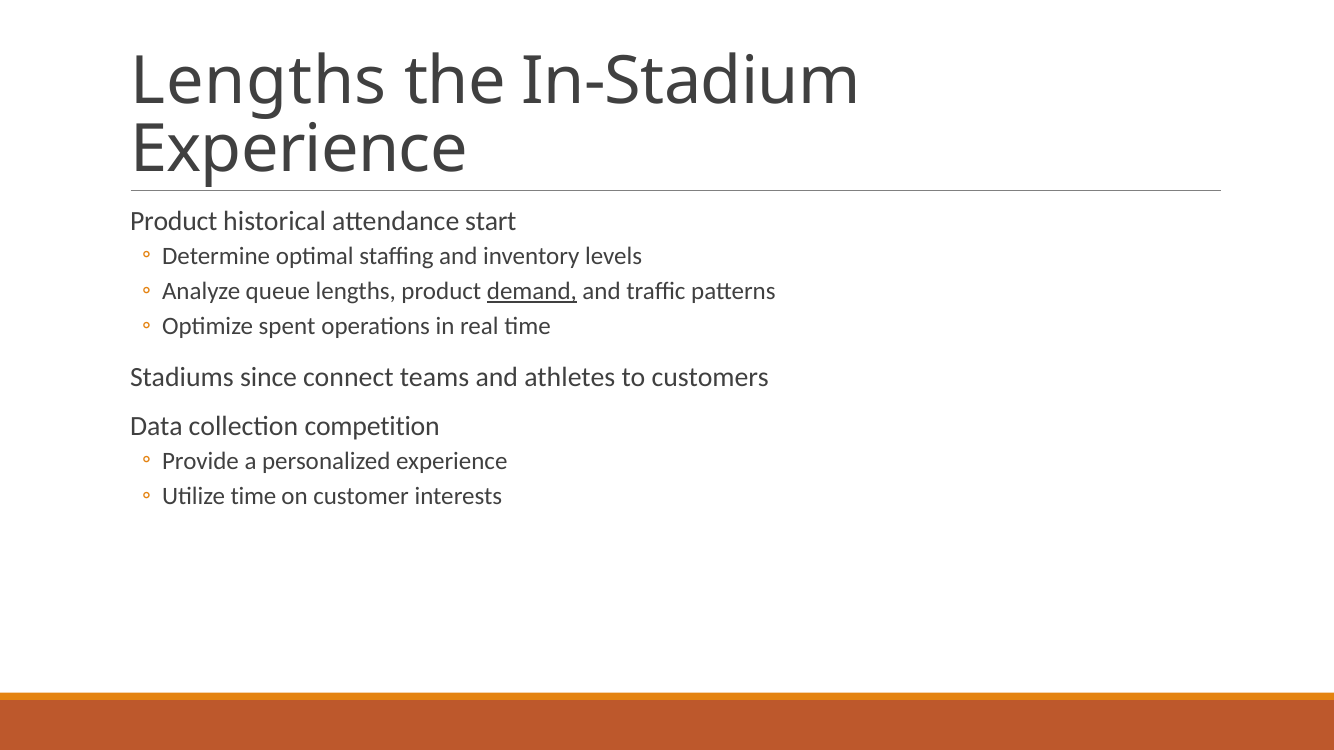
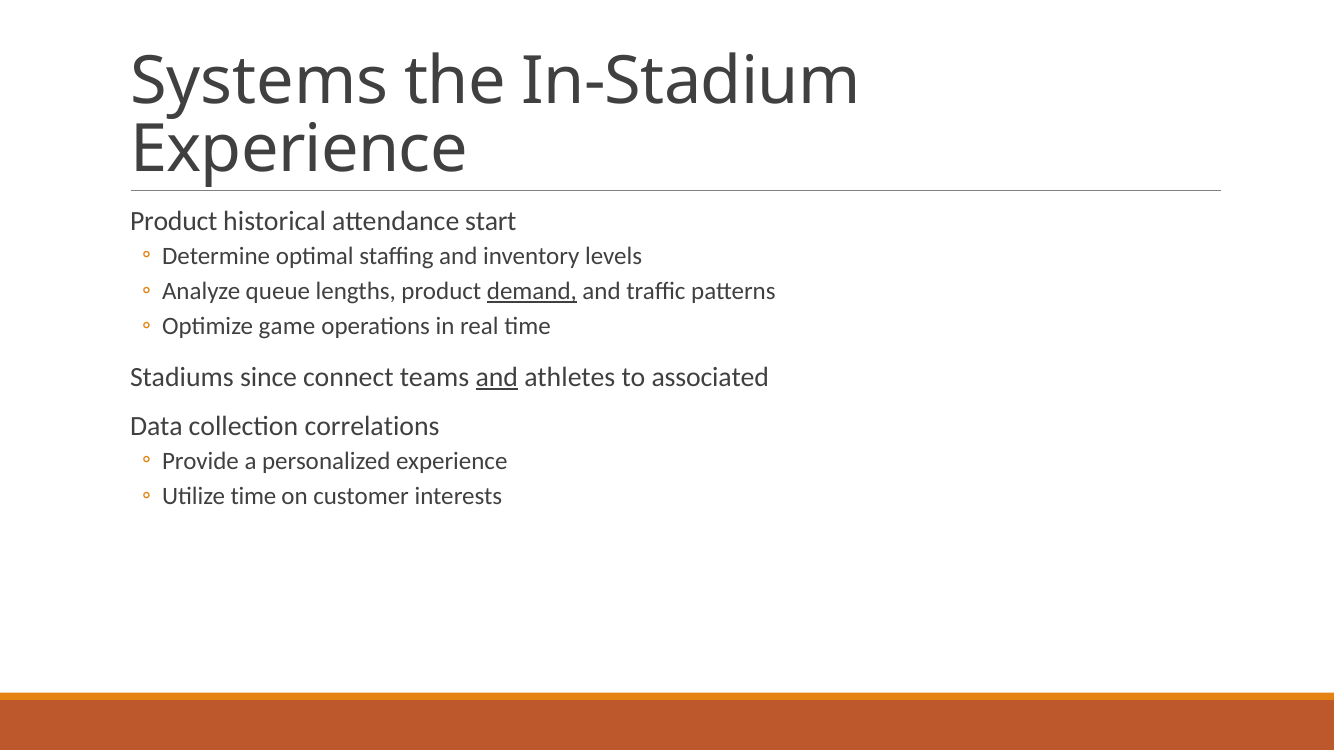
Lengths at (259, 81): Lengths -> Systems
spent: spent -> game
and at (497, 377) underline: none -> present
customers: customers -> associated
competition: competition -> correlations
